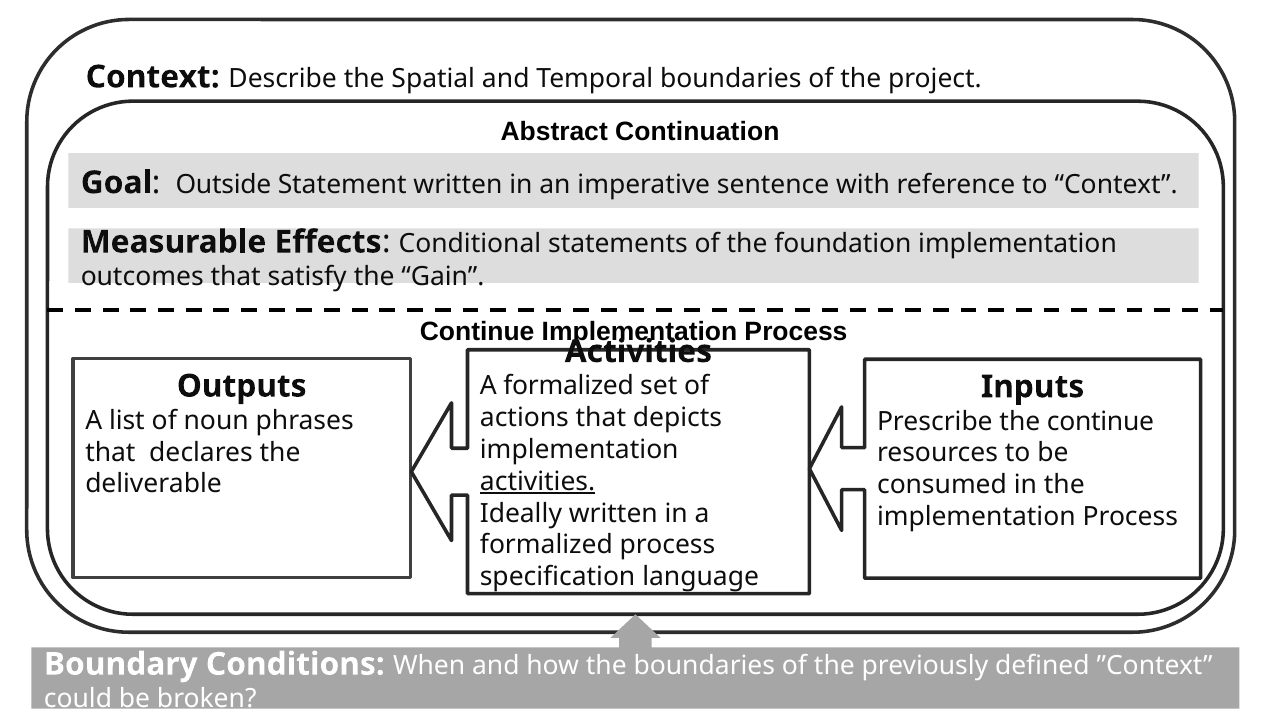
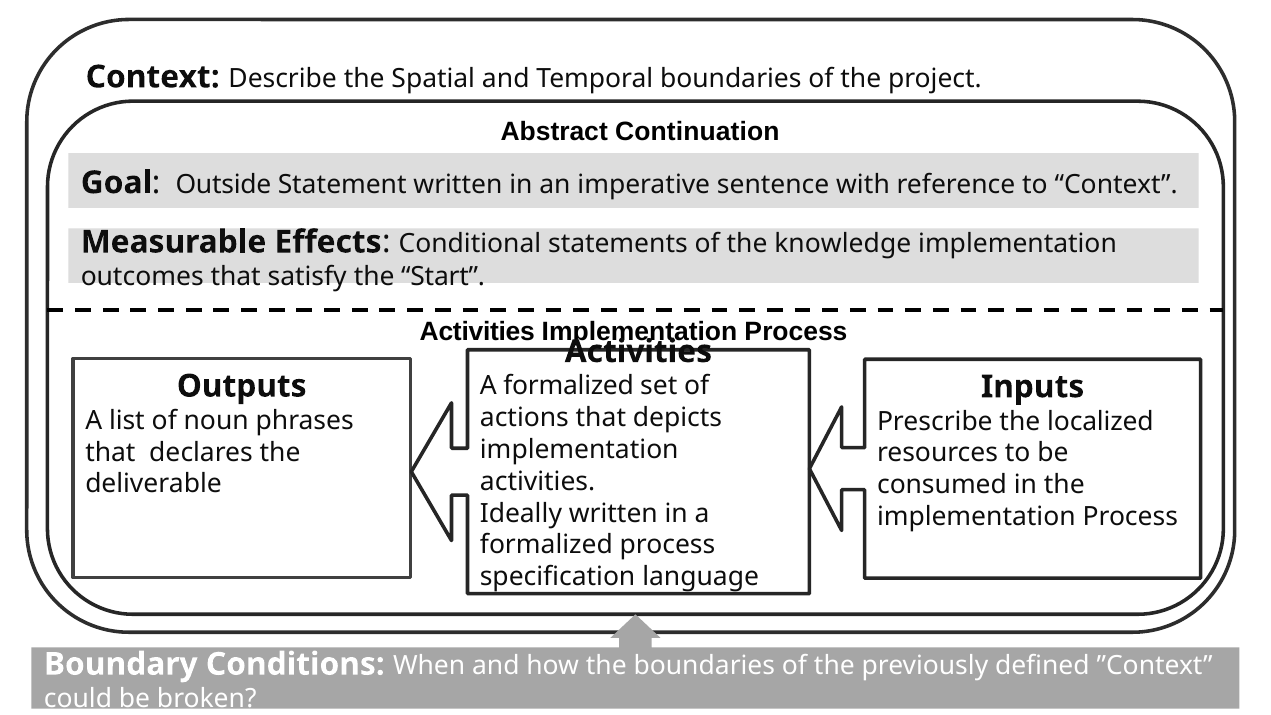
foundation: foundation -> knowledge
Gain: Gain -> Start
Continue at (477, 331): Continue -> Activities
the continue: continue -> localized
activities at (538, 482) underline: present -> none
